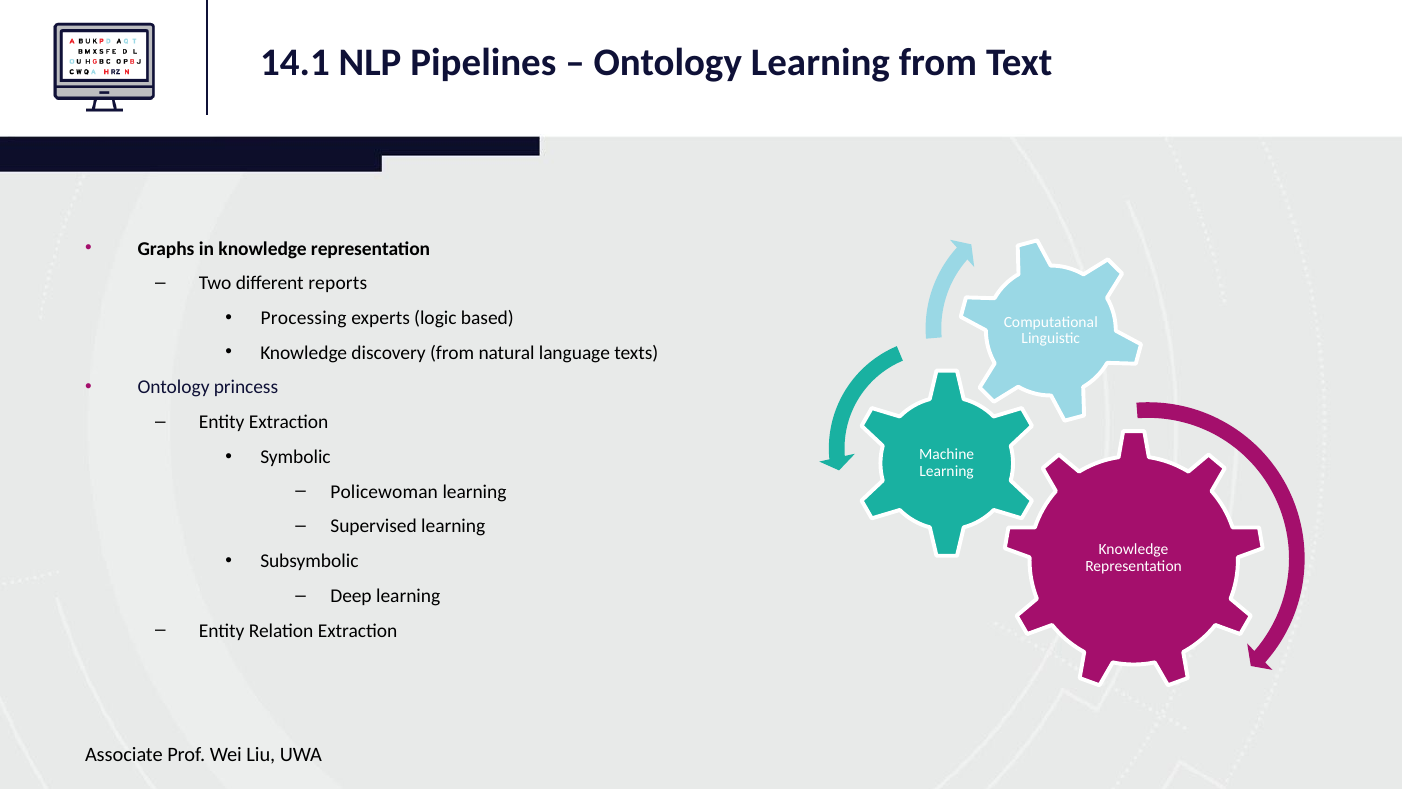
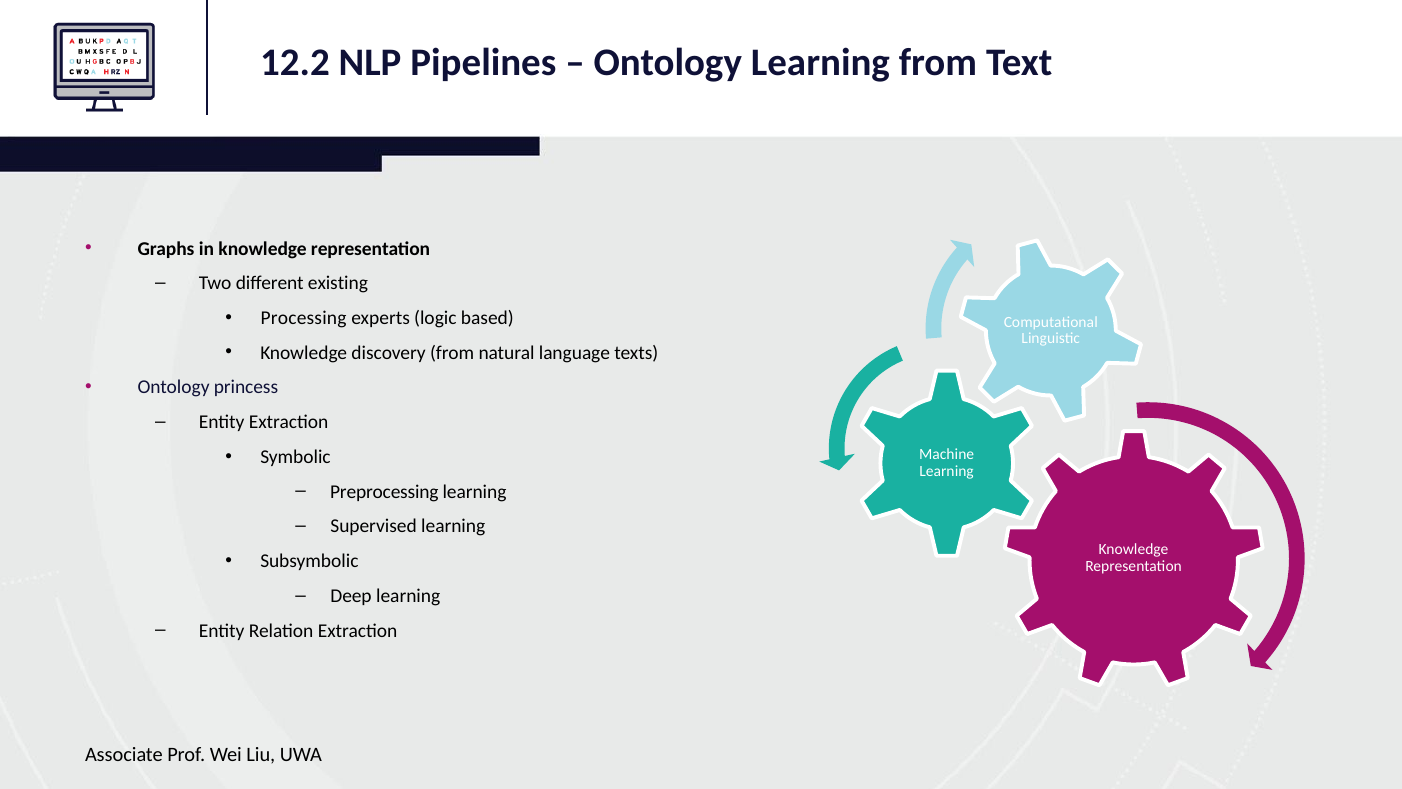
14.1: 14.1 -> 12.2
reports: reports -> existing
Policewoman: Policewoman -> Preprocessing
